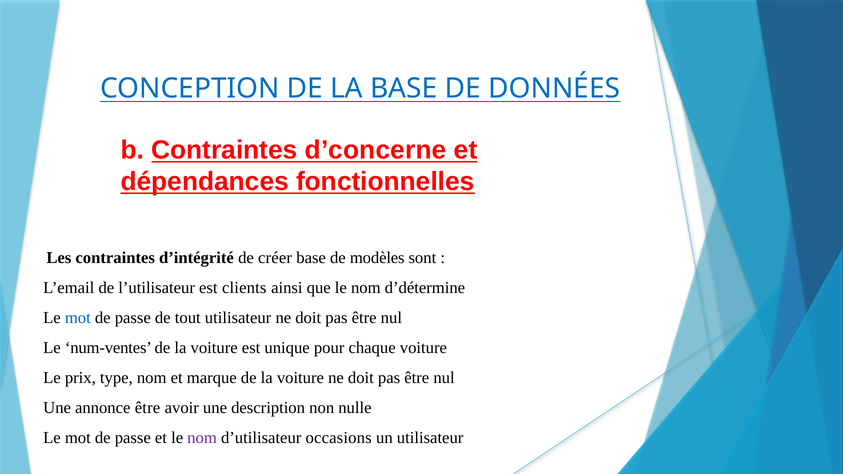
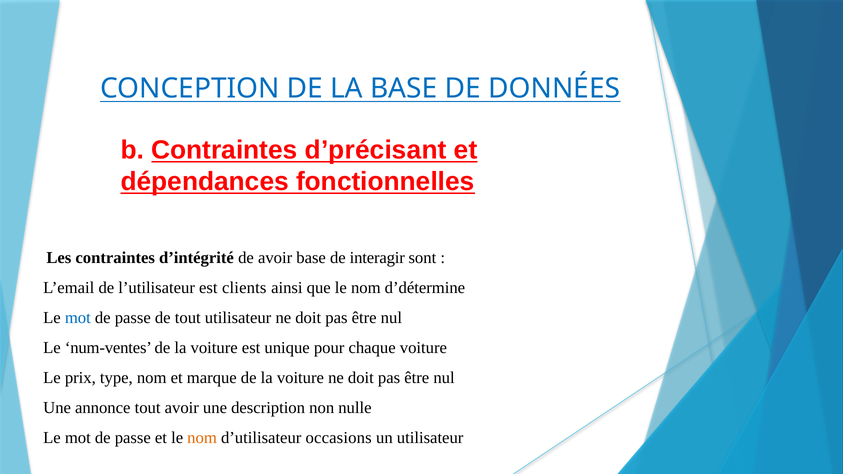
d’concerne: d’concerne -> d’précisant
de créer: créer -> avoir
modèles: modèles -> interagir
annonce être: être -> tout
nom at (202, 438) colour: purple -> orange
